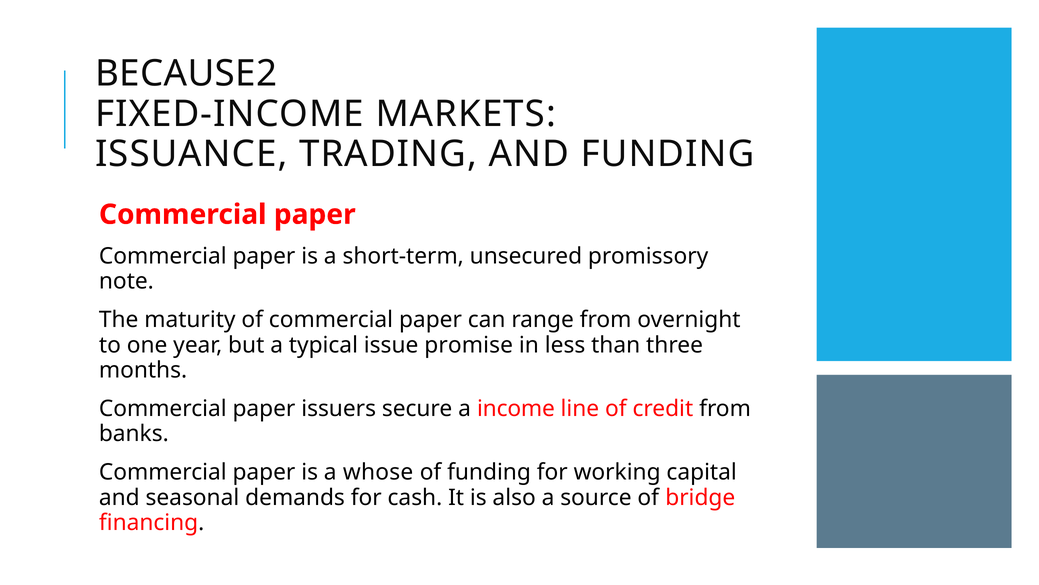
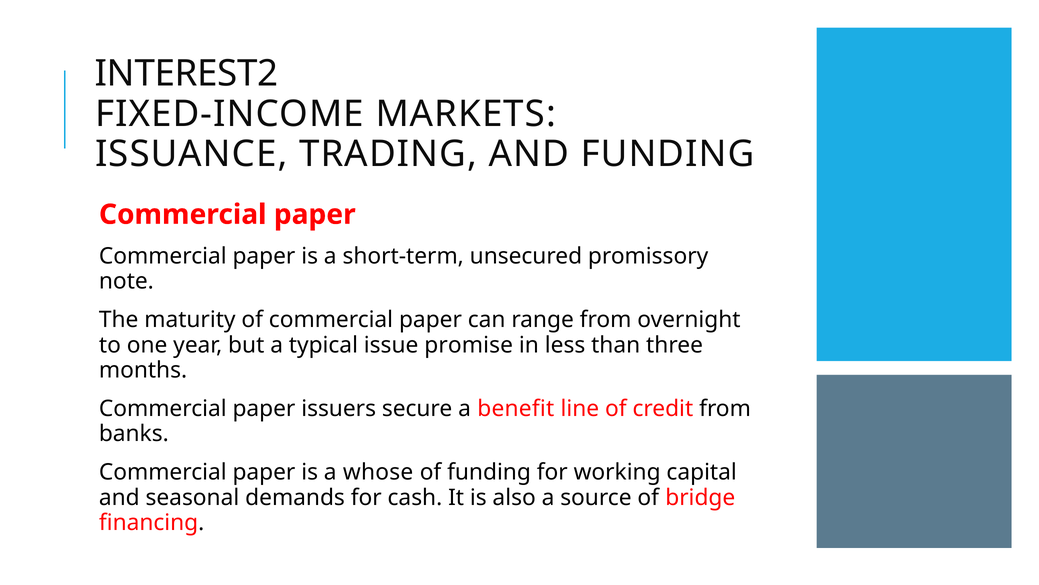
BECAUSE2: BECAUSE2 -> INTEREST2
income: income -> benefit
